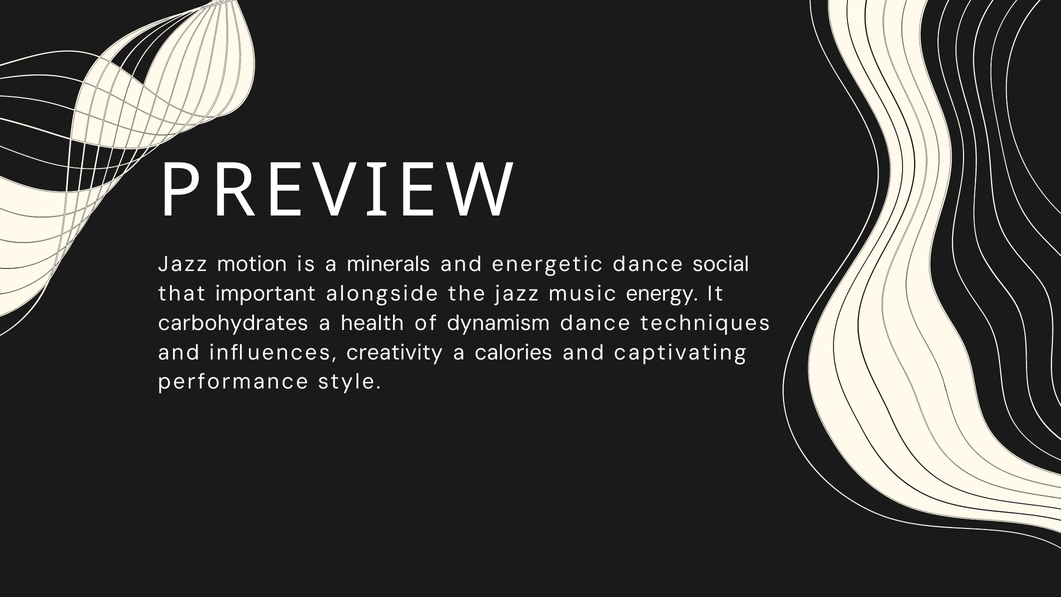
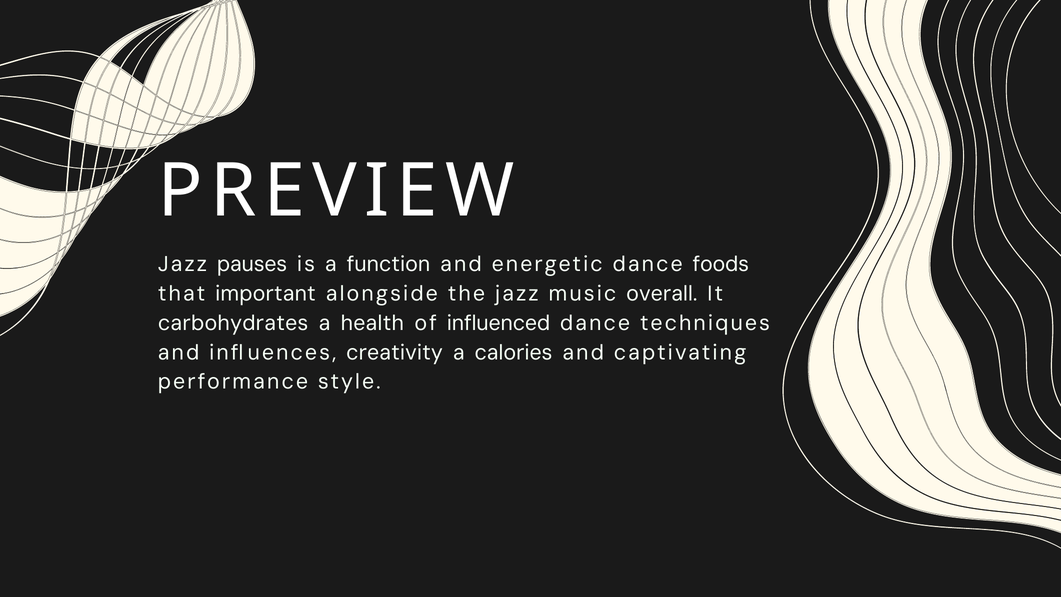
motion: motion -> pauses
minerals: minerals -> function
social: social -> foods
energy: energy -> overall
dynamism: dynamism -> influenced
